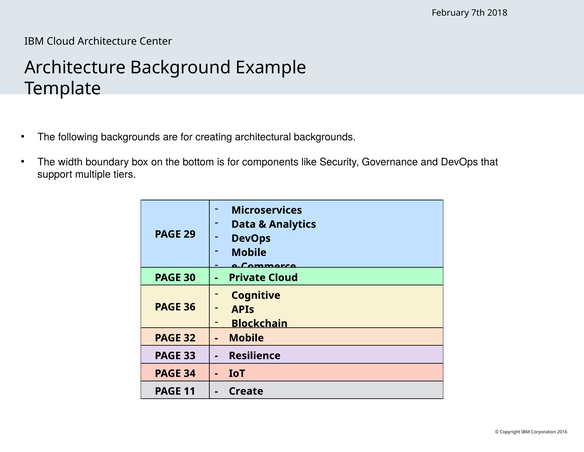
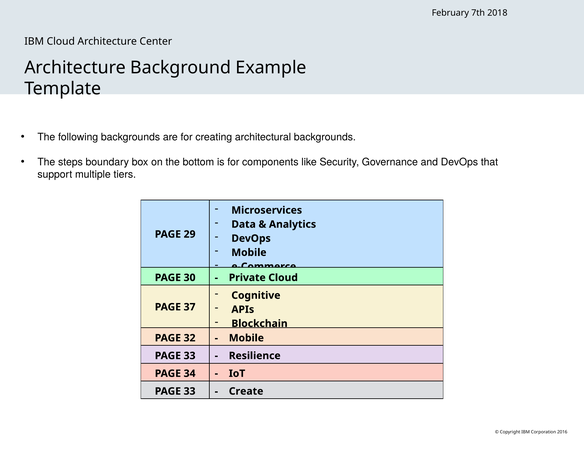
width: width -> steps
36: 36 -> 37
11 at (190, 391): 11 -> 33
